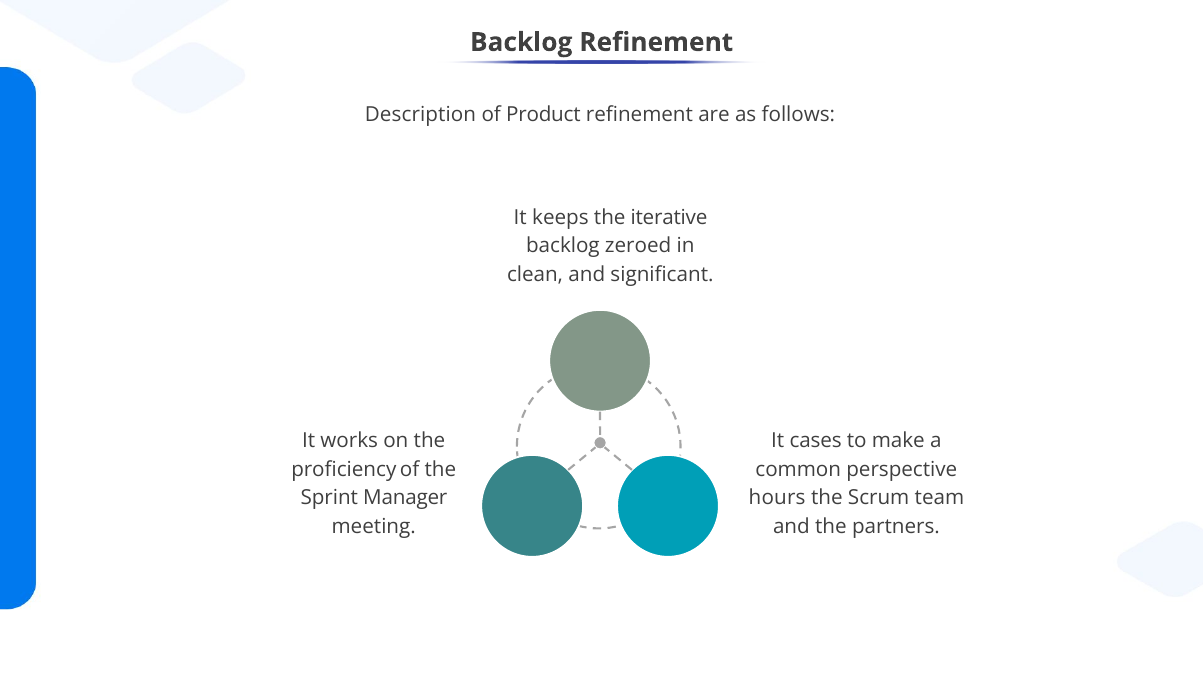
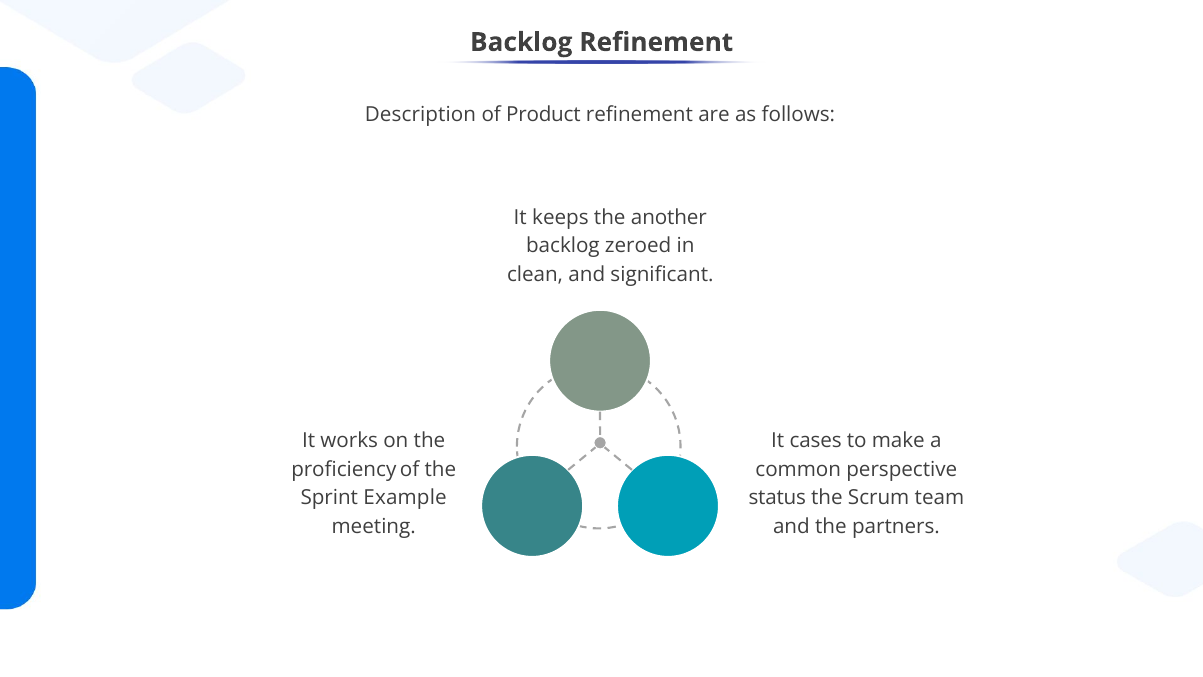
iterative: iterative -> another
Manager: Manager -> Example
hours: hours -> status
